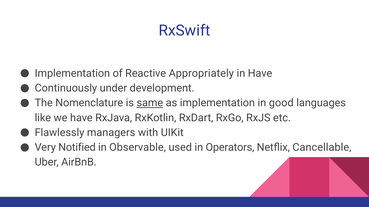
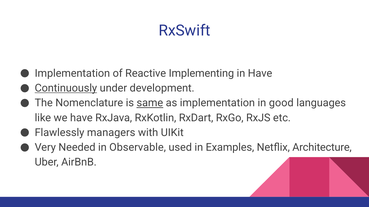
Appropriately: Appropriately -> Implementing
Continuously underline: none -> present
Notified: Notified -> Needed
Operators: Operators -> Examples
Cancellable: Cancellable -> Architecture
